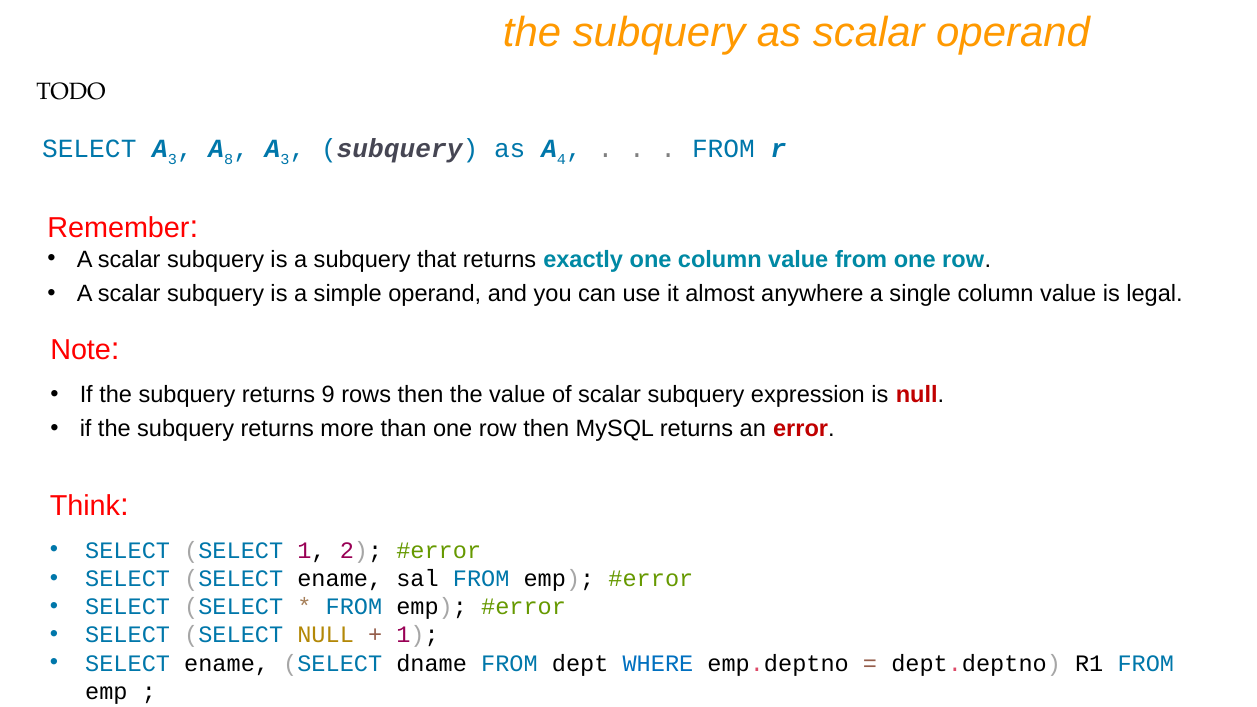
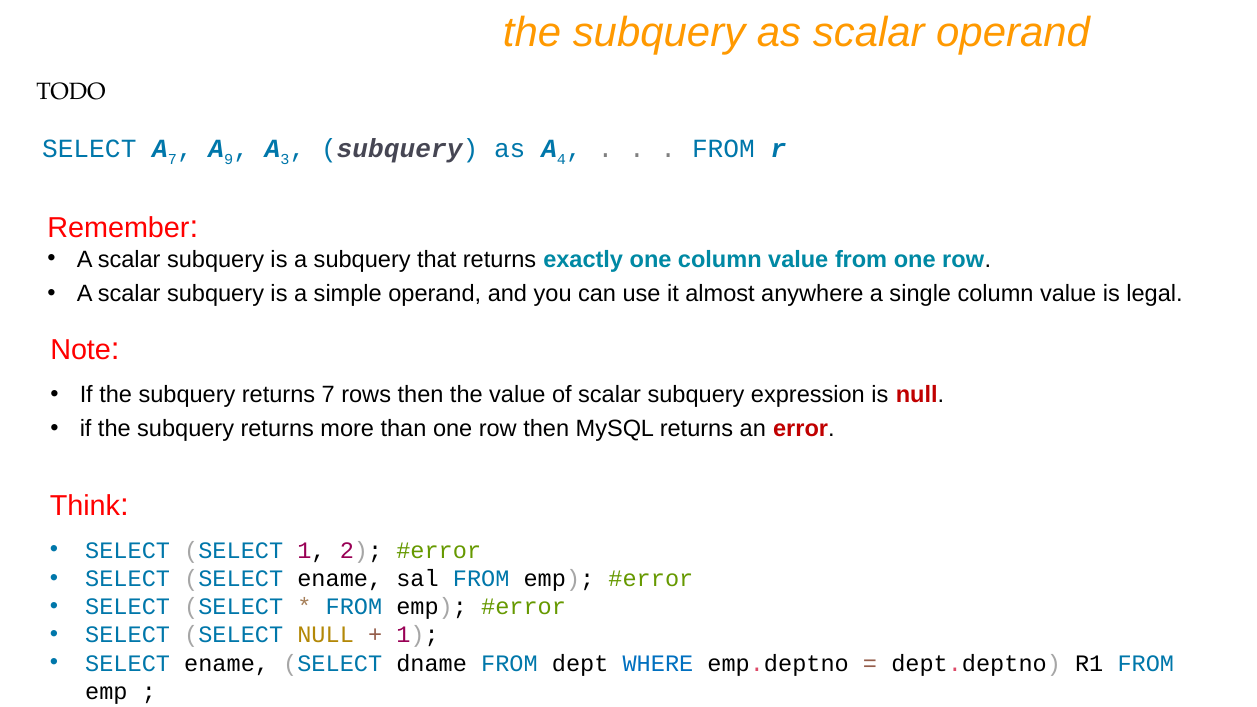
SELECT A 3: 3 -> 7
8: 8 -> 9
returns 9: 9 -> 7
